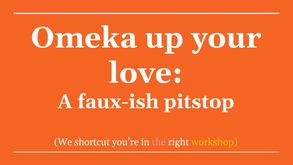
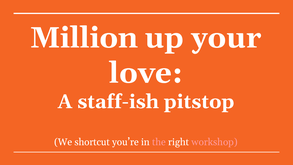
Omeka: Omeka -> Million
faux-ish: faux-ish -> staff-ish
workshop colour: yellow -> pink
